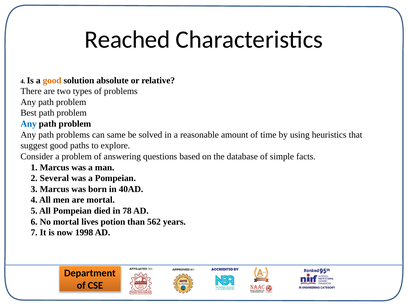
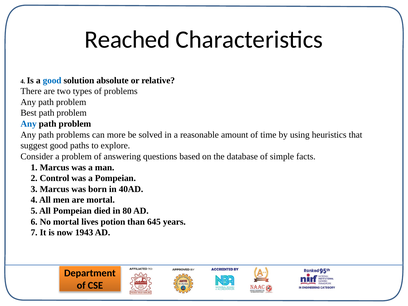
good at (52, 80) colour: orange -> blue
same: same -> more
Several: Several -> Control
78: 78 -> 80
562: 562 -> 645
1998: 1998 -> 1943
